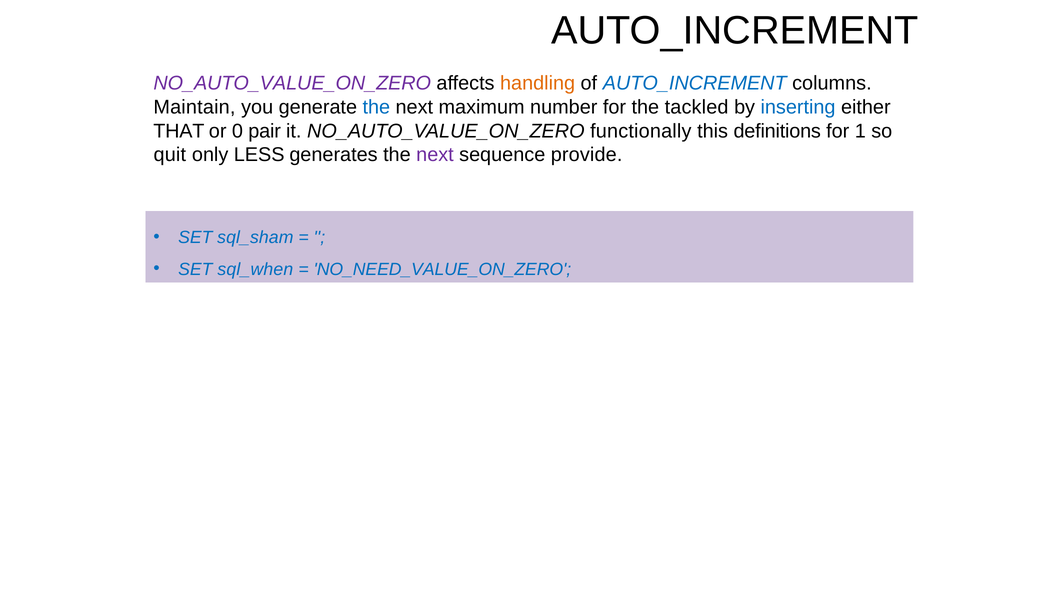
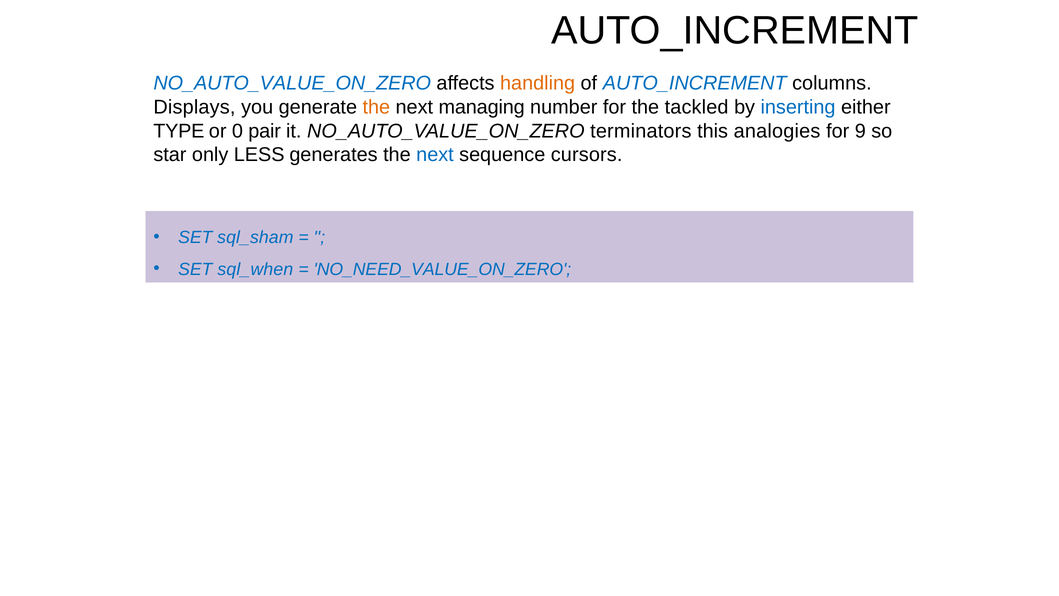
NO_AUTO_VALUE_ON_ZERO at (292, 83) colour: purple -> blue
Maintain: Maintain -> Displays
the at (376, 107) colour: blue -> orange
maximum: maximum -> managing
THAT: THAT -> TYPE
functionally: functionally -> terminators
definitions: definitions -> analogies
1: 1 -> 9
quit: quit -> star
next at (435, 155) colour: purple -> blue
provide: provide -> cursors
